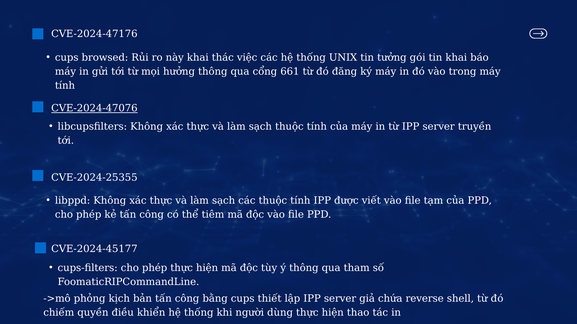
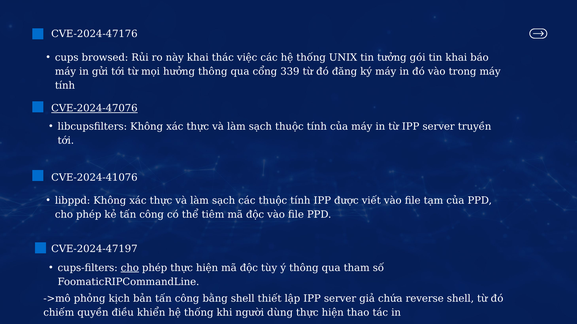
661: 661 -> 339
CVE-2024-25355: CVE-2024-25355 -> CVE-2024-41076
CVE-2024-45177: CVE-2024-45177 -> CVE-2024-47197
cho at (130, 268) underline: none -> present
bằng cups: cups -> shell
